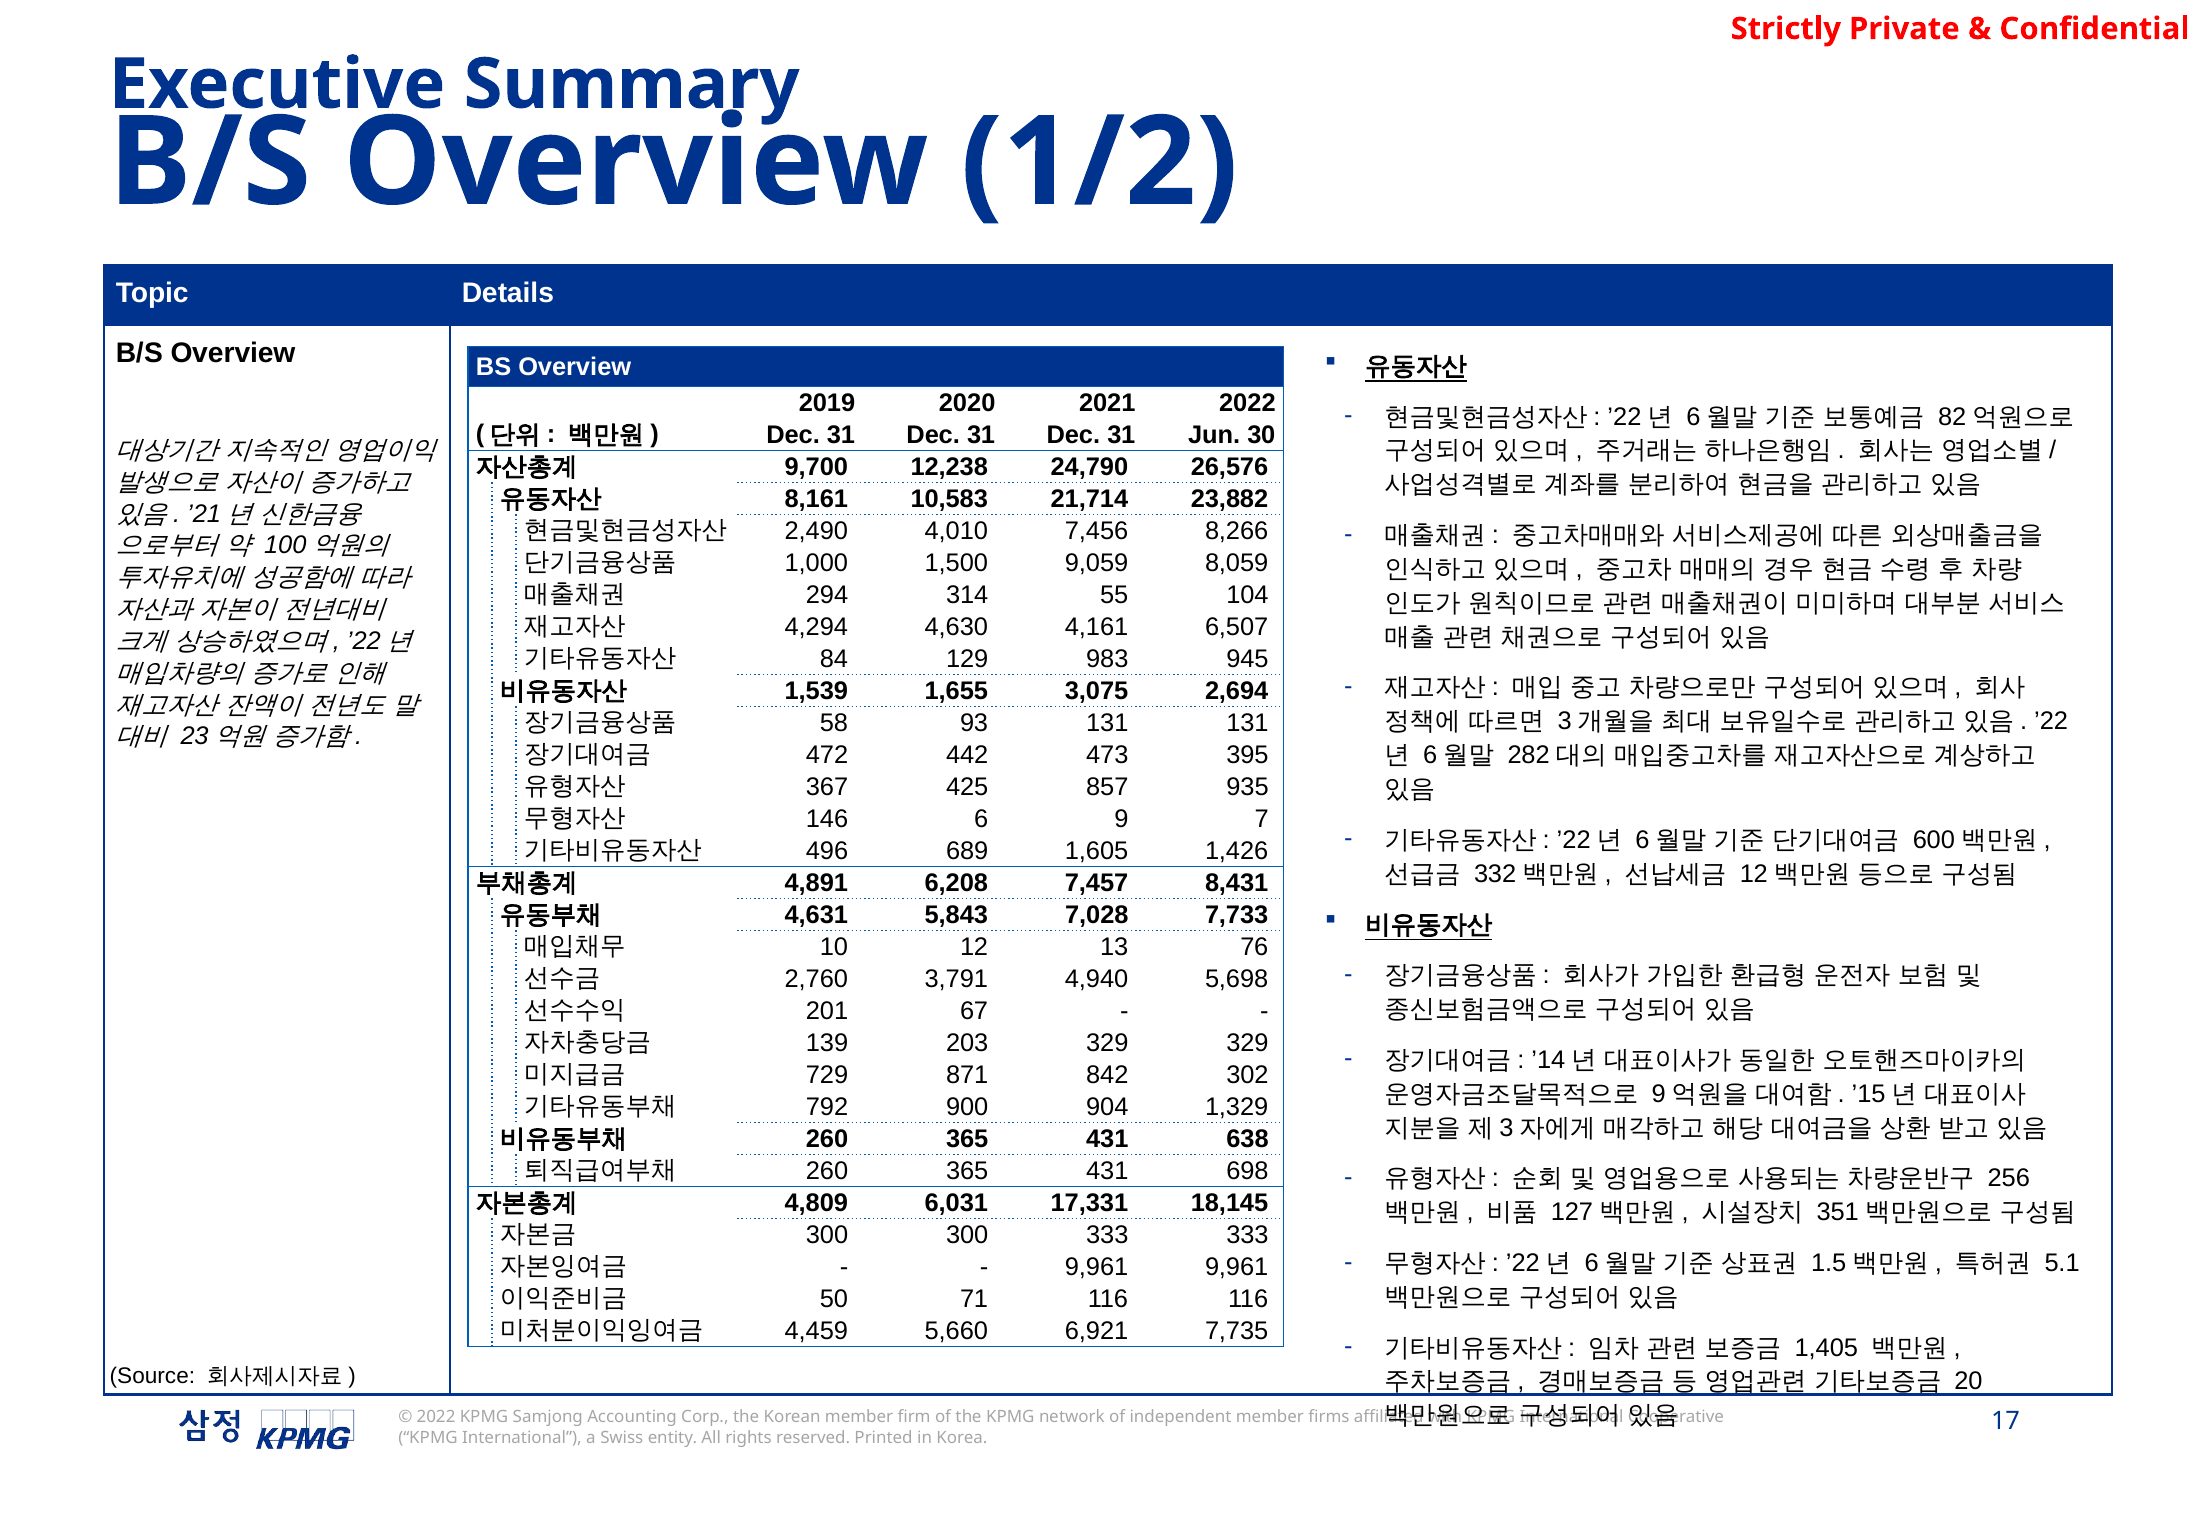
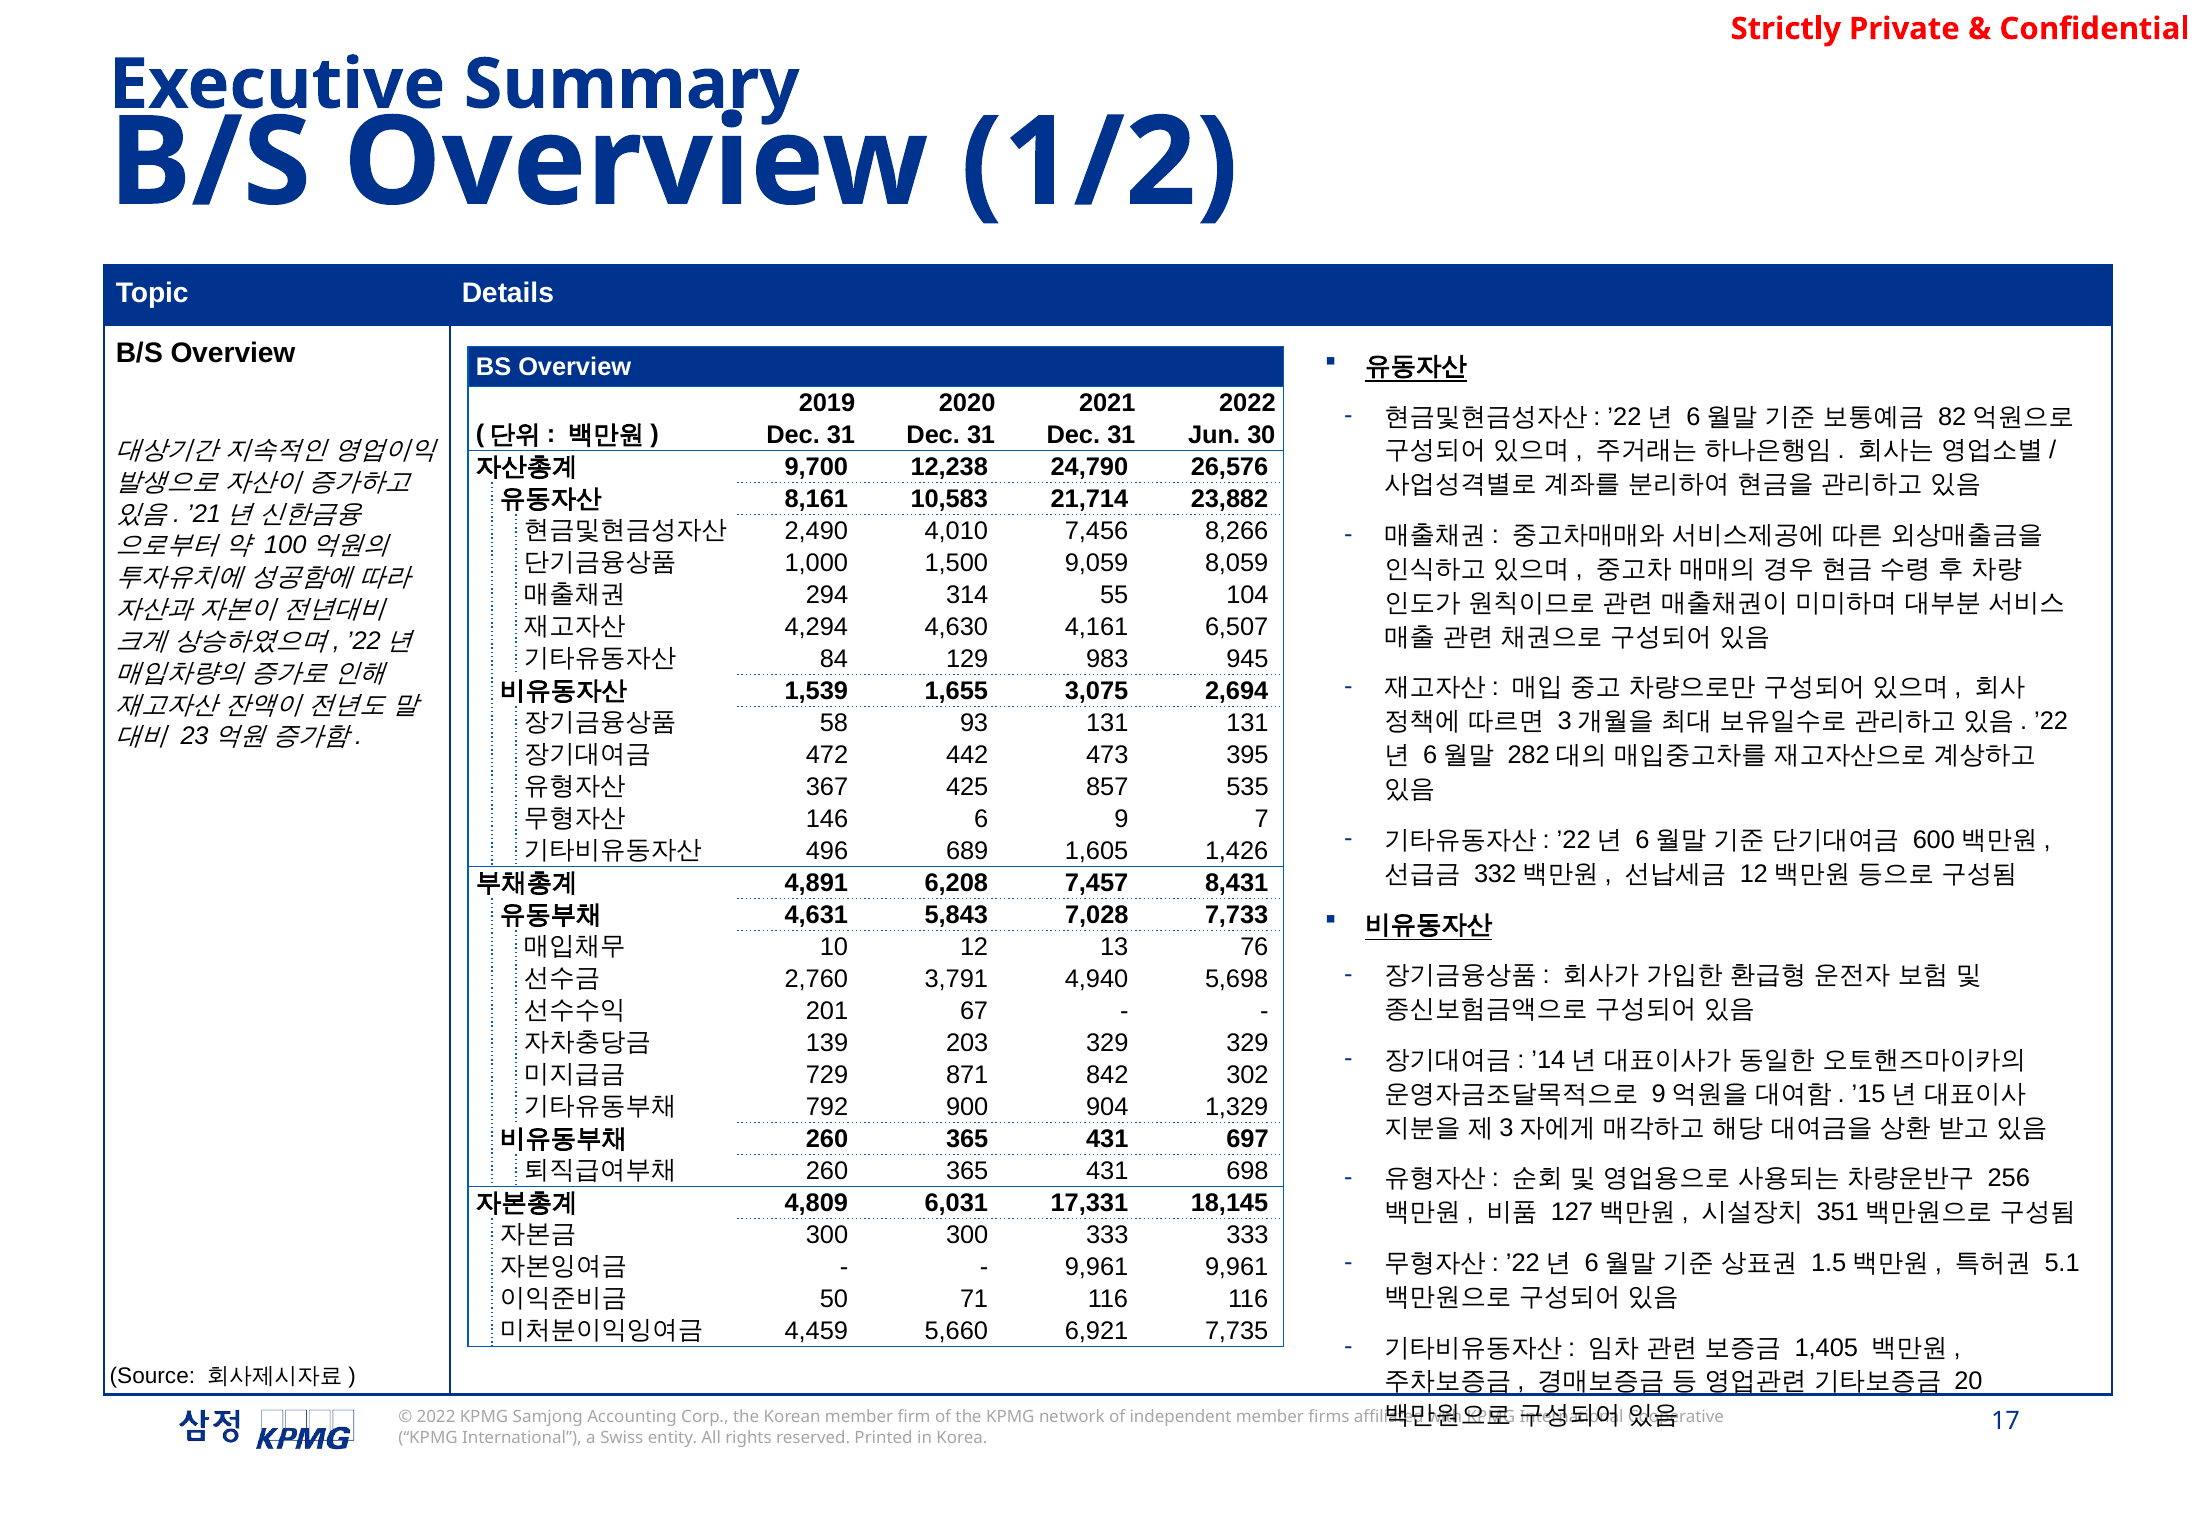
935: 935 -> 535
638: 638 -> 697
